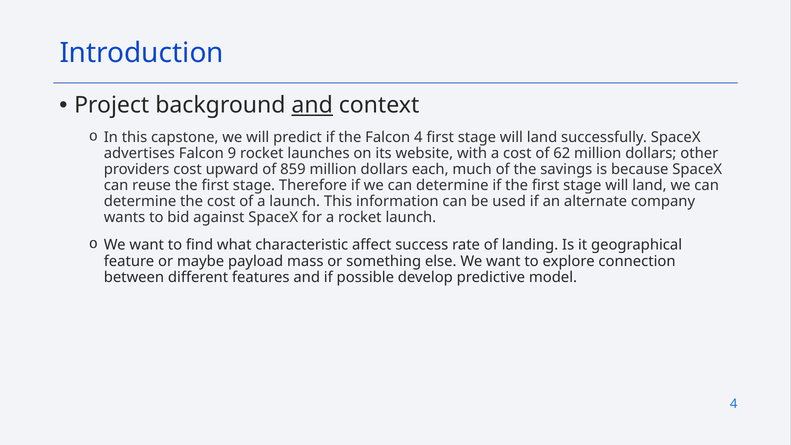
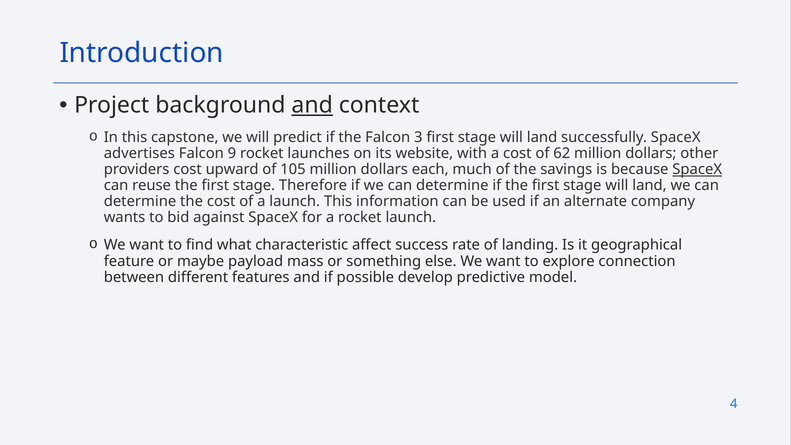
Falcon 4: 4 -> 3
859: 859 -> 105
SpaceX at (697, 169) underline: none -> present
